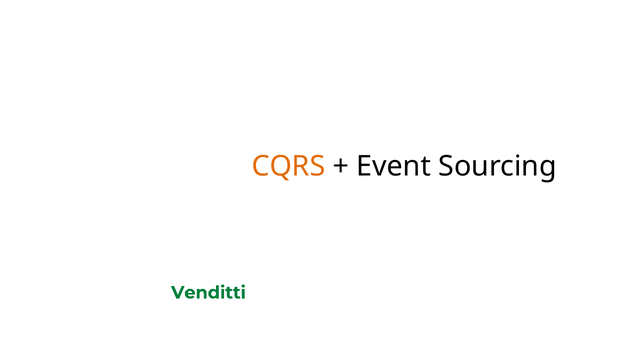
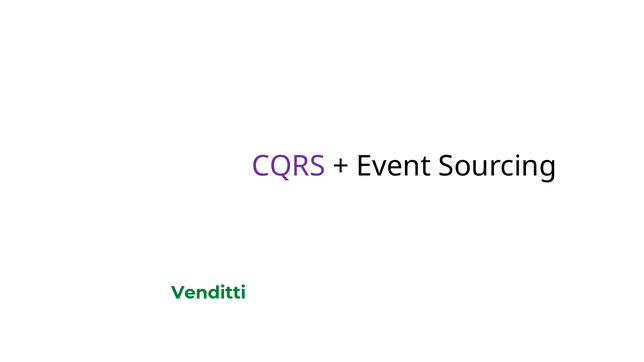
CQRS colour: orange -> purple
